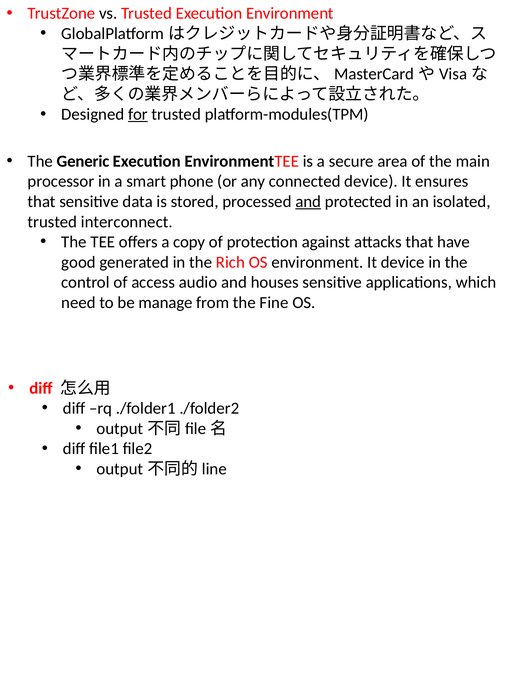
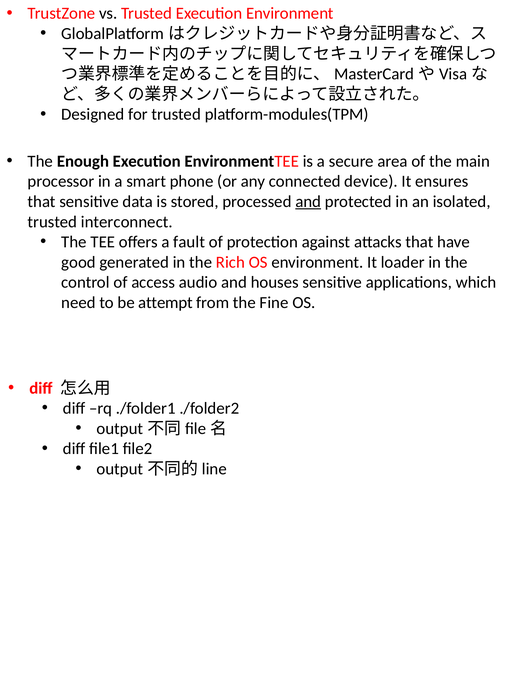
for underline: present -> none
Generic: Generic -> Enough
copy: copy -> fault
It device: device -> loader
manage: manage -> attempt
